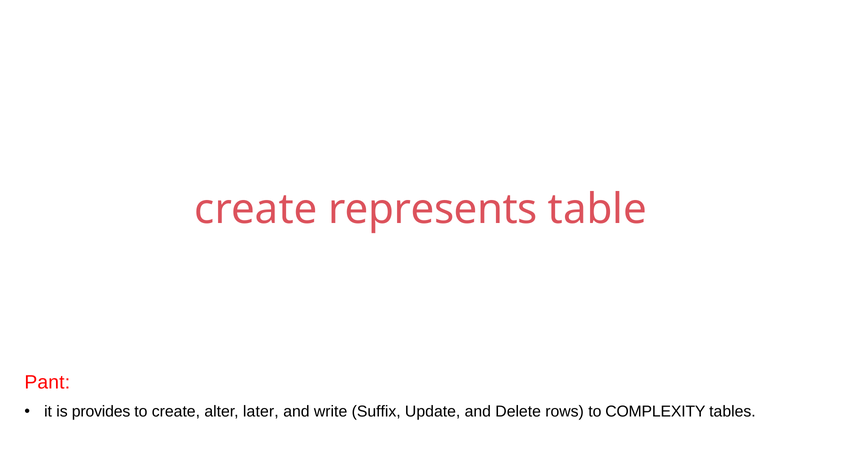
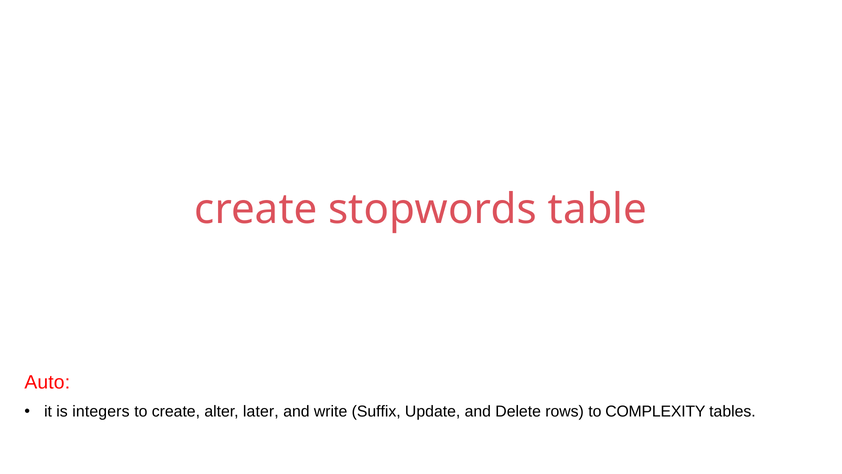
represents: represents -> stopwords
Pant: Pant -> Auto
provides: provides -> integers
